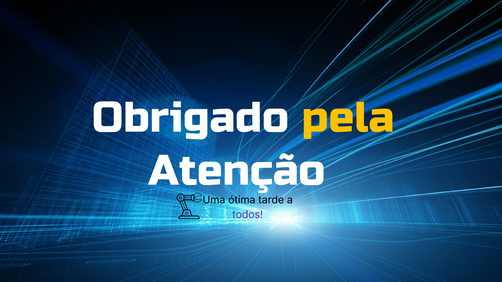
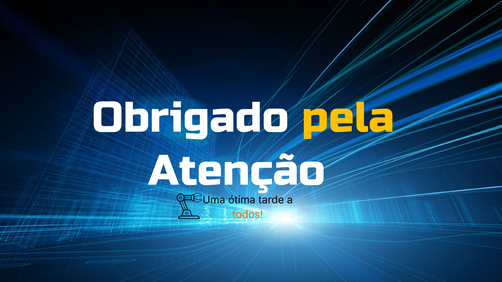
todos colour: purple -> orange
